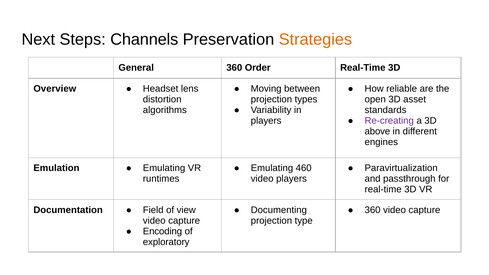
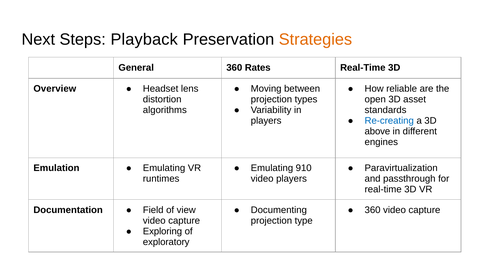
Channels: Channels -> Playback
Order: Order -> Rates
Re-creating colour: purple -> blue
460: 460 -> 910
Encoding: Encoding -> Exploring
